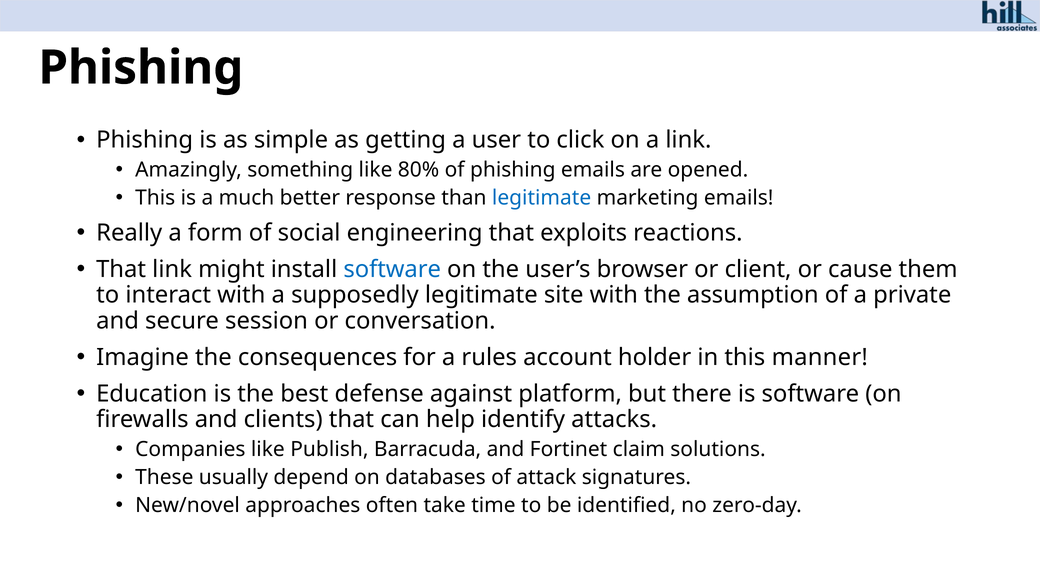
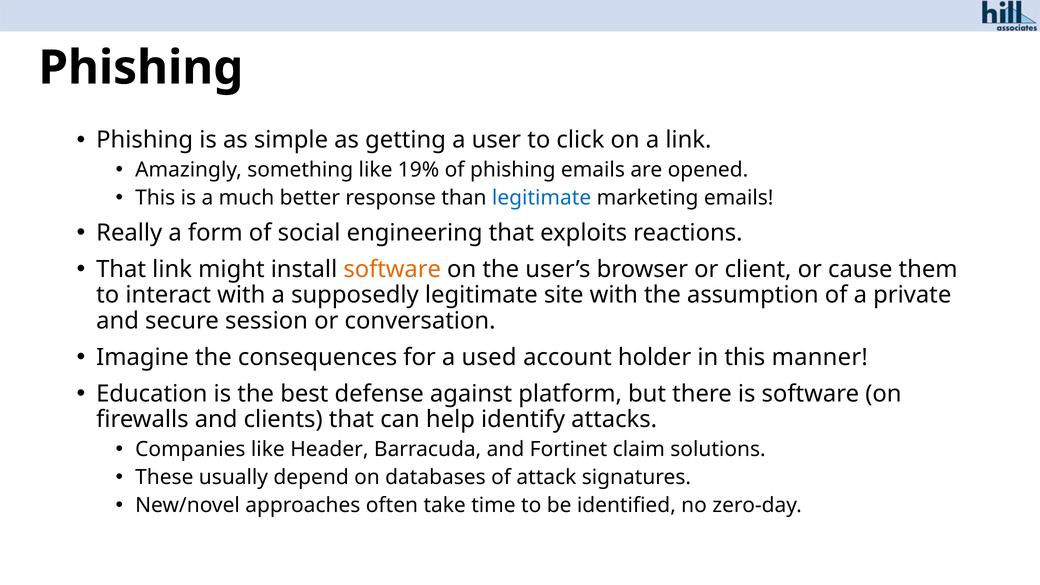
80%: 80% -> 19%
software at (392, 269) colour: blue -> orange
rules: rules -> used
Publish: Publish -> Header
